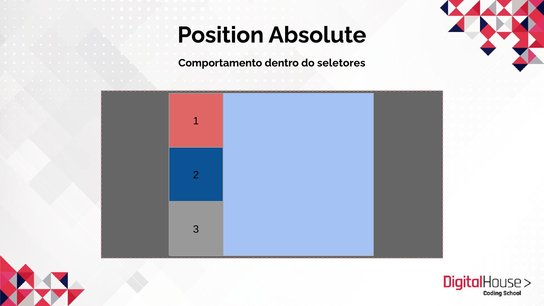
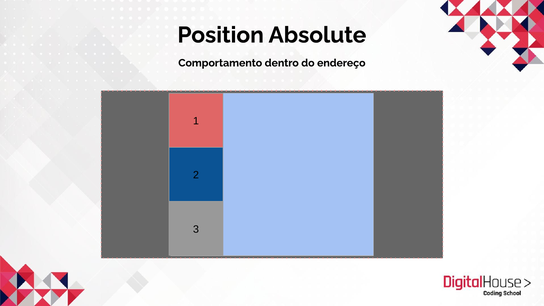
seletores: seletores -> endereço
